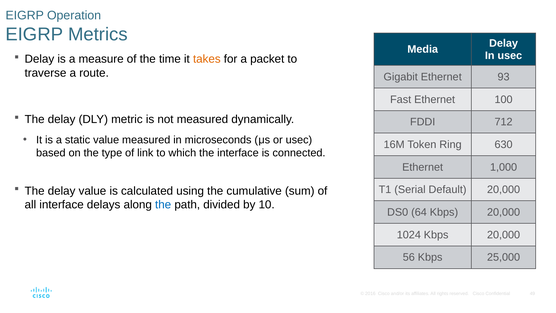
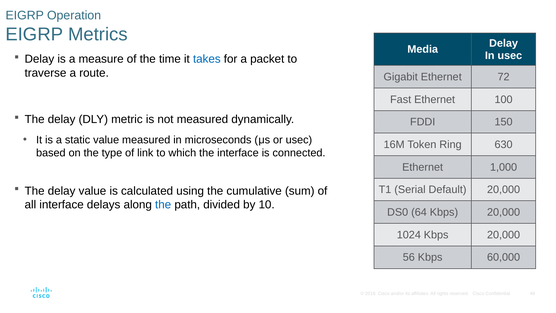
takes colour: orange -> blue
93: 93 -> 72
712: 712 -> 150
25,000: 25,000 -> 60,000
